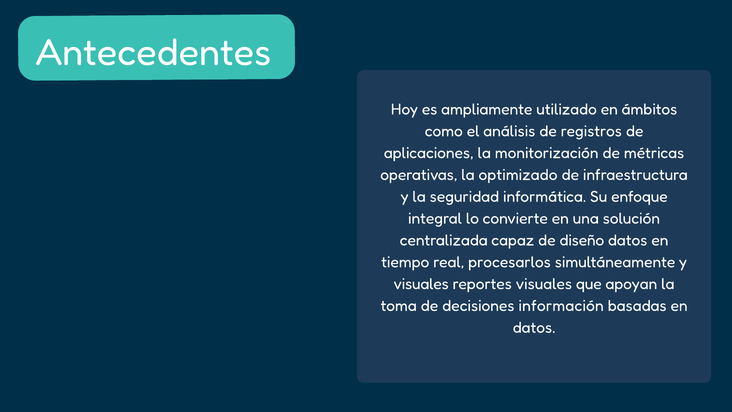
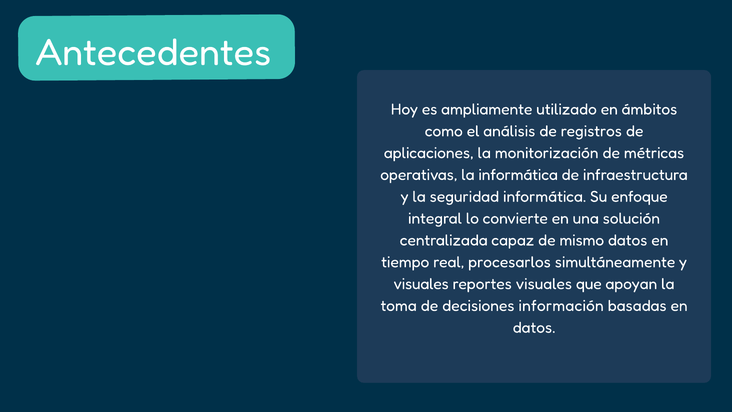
la optimizado: optimizado -> informática
diseño: diseño -> mismo
